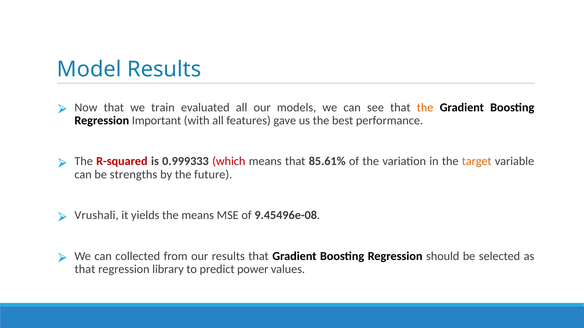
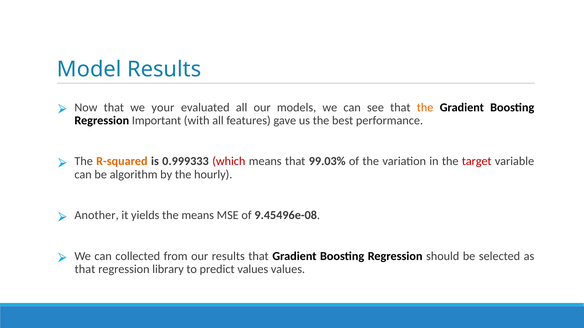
train: train -> your
R-squared colour: red -> orange
85.61%: 85.61% -> 99.03%
target colour: orange -> red
strengths: strengths -> algorithm
future: future -> hourly
Vrushali: Vrushali -> Another
predict power: power -> values
